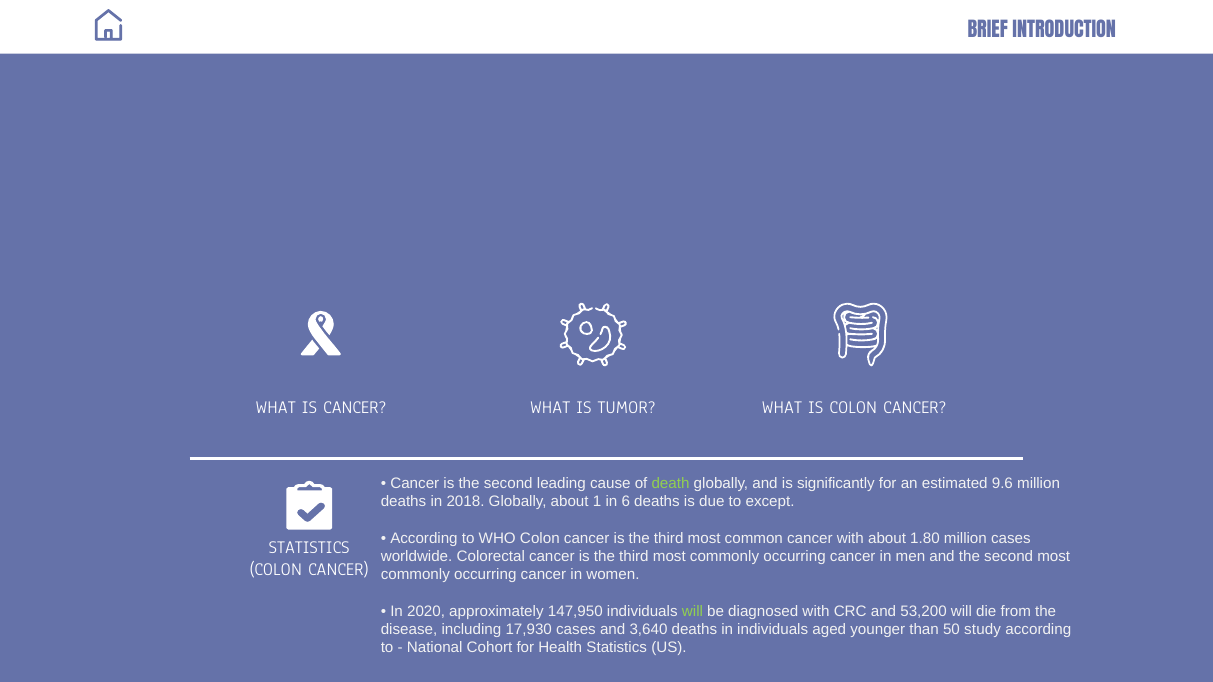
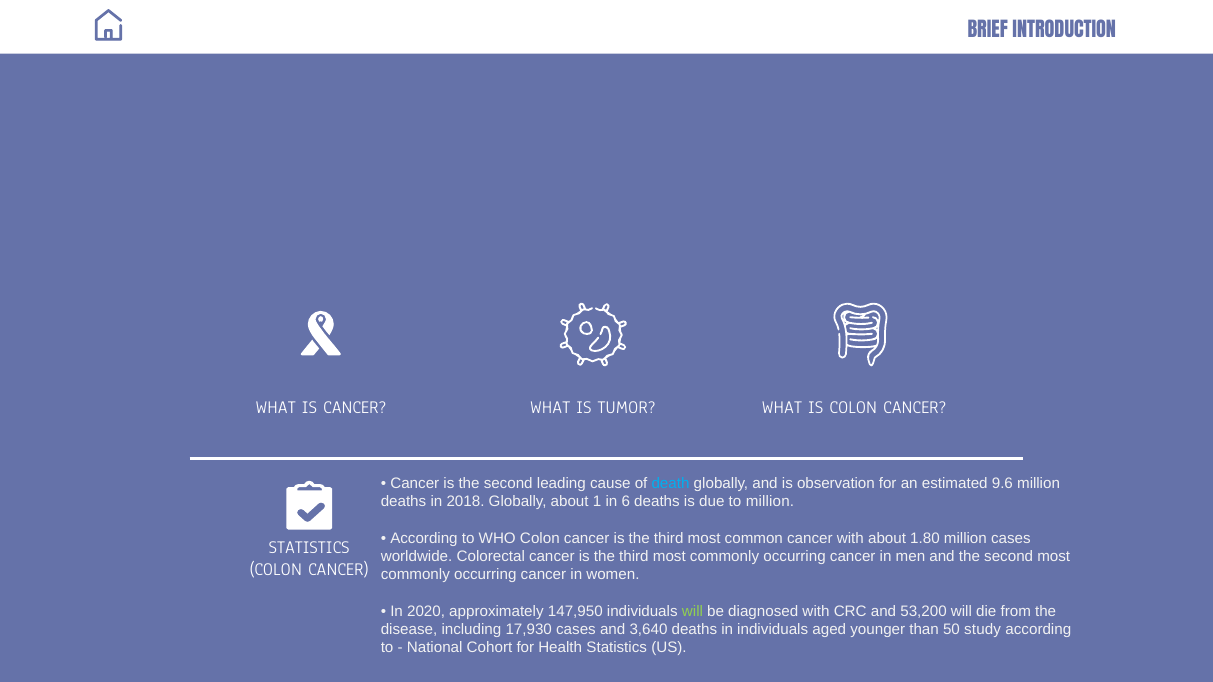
death colour: light green -> light blue
significantly: significantly -> observation
to except: except -> million
